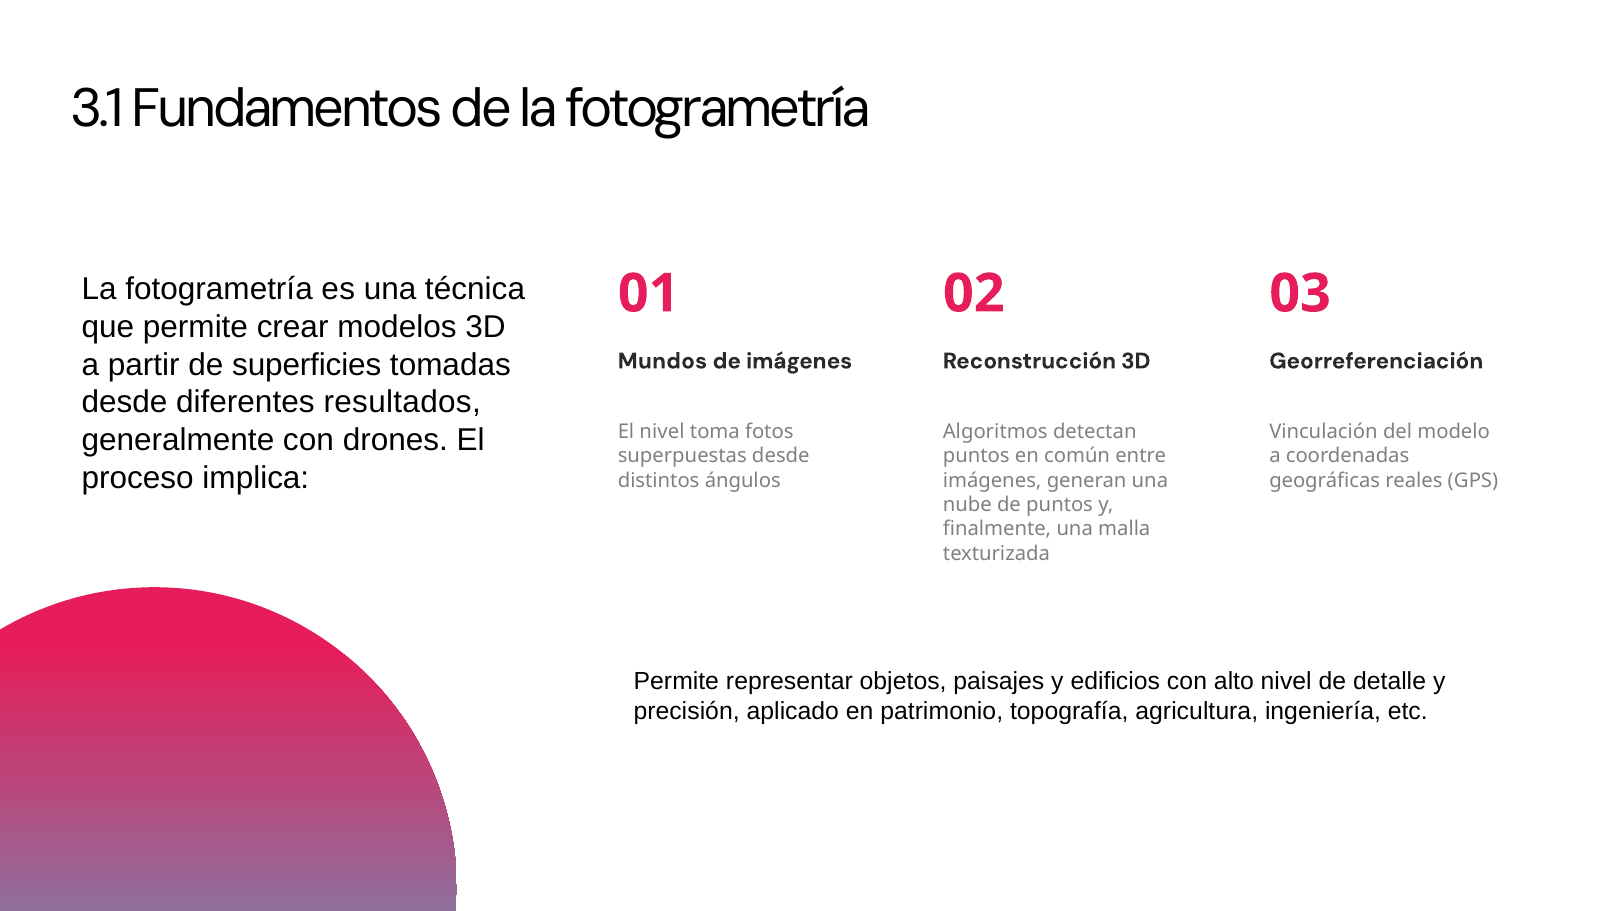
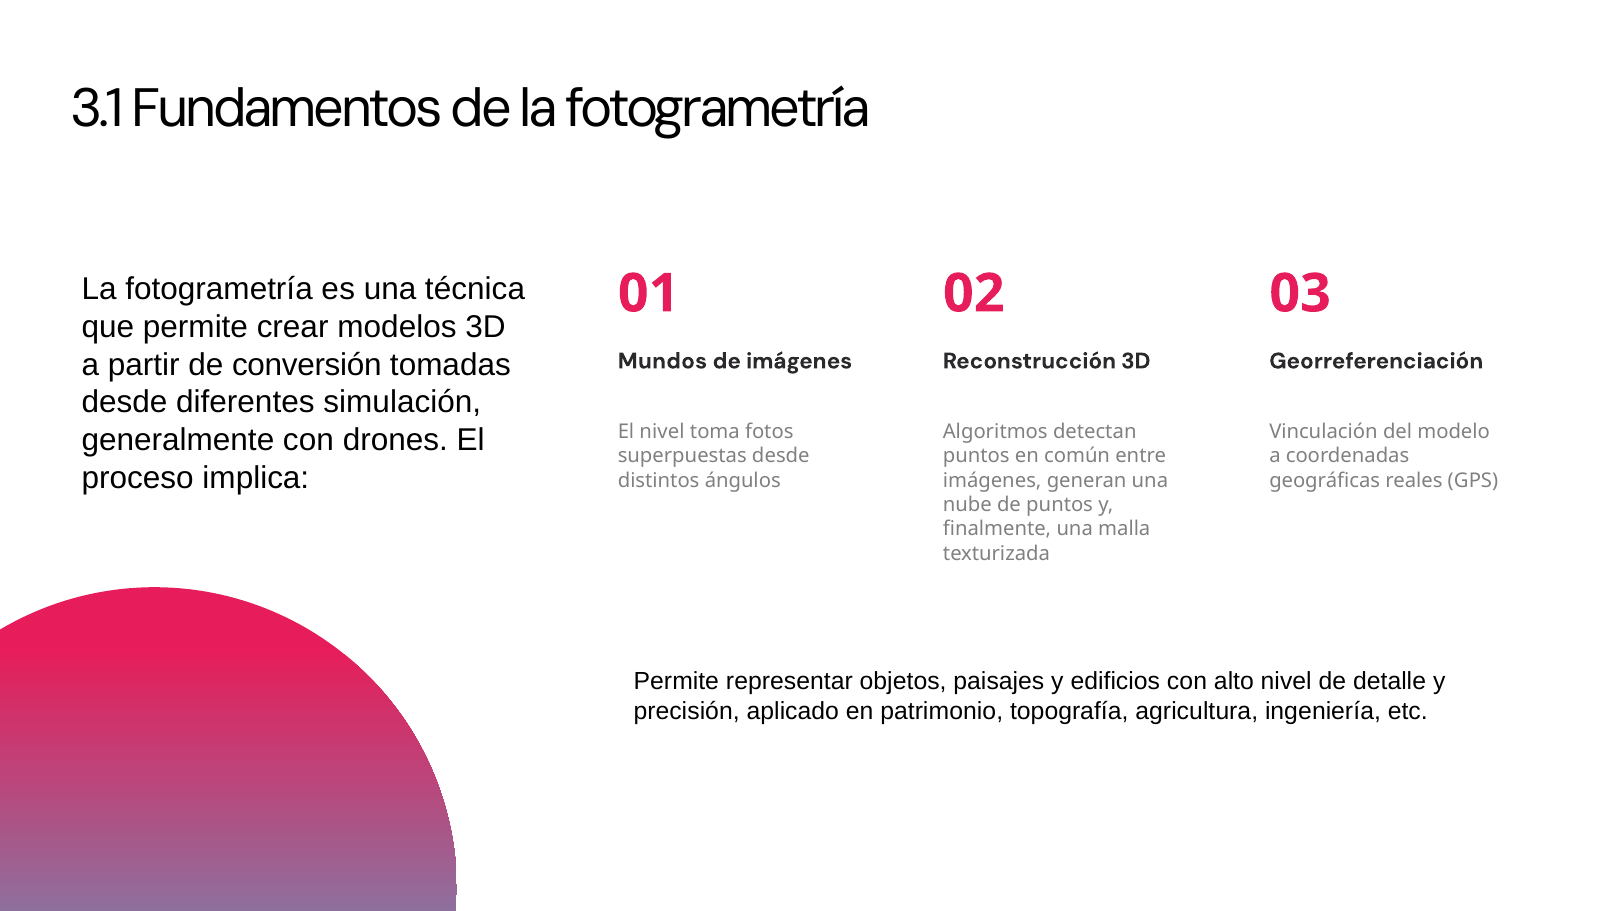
superficies: superficies -> conversión
resultados: resultados -> simulación
